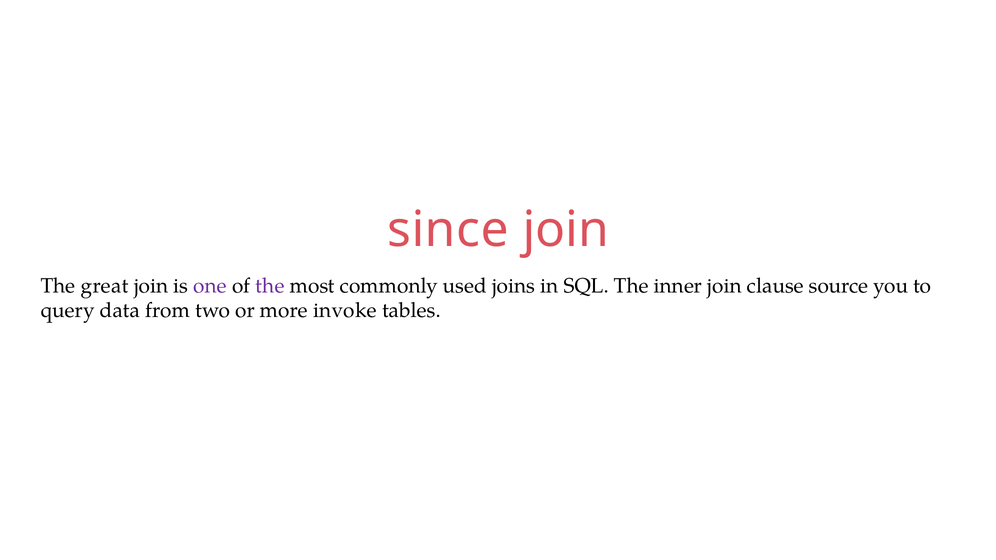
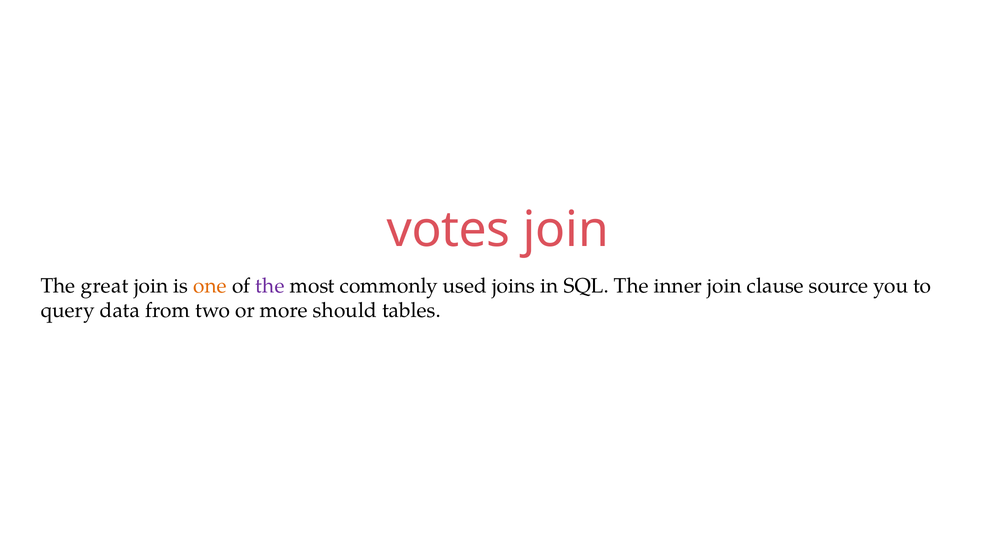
since: since -> votes
one colour: purple -> orange
invoke: invoke -> should
